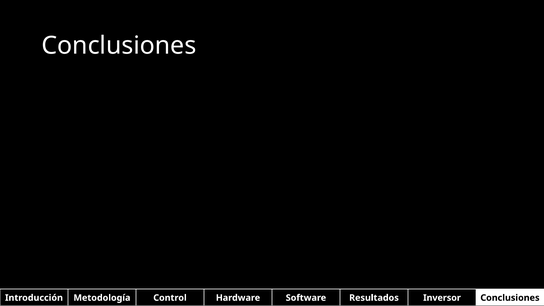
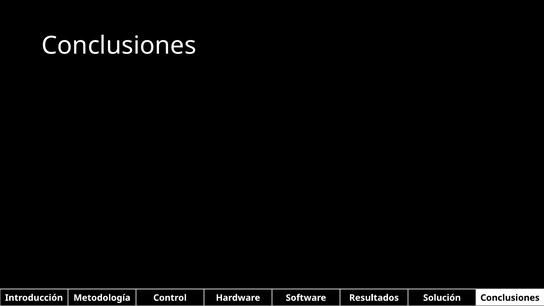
Inversor: Inversor -> Solución
